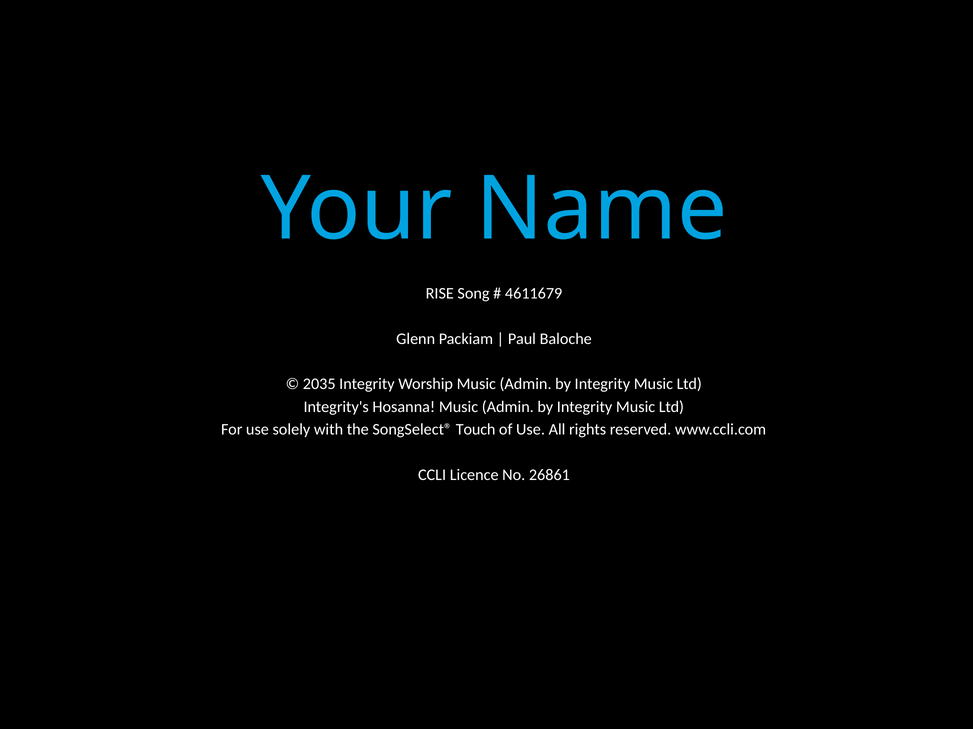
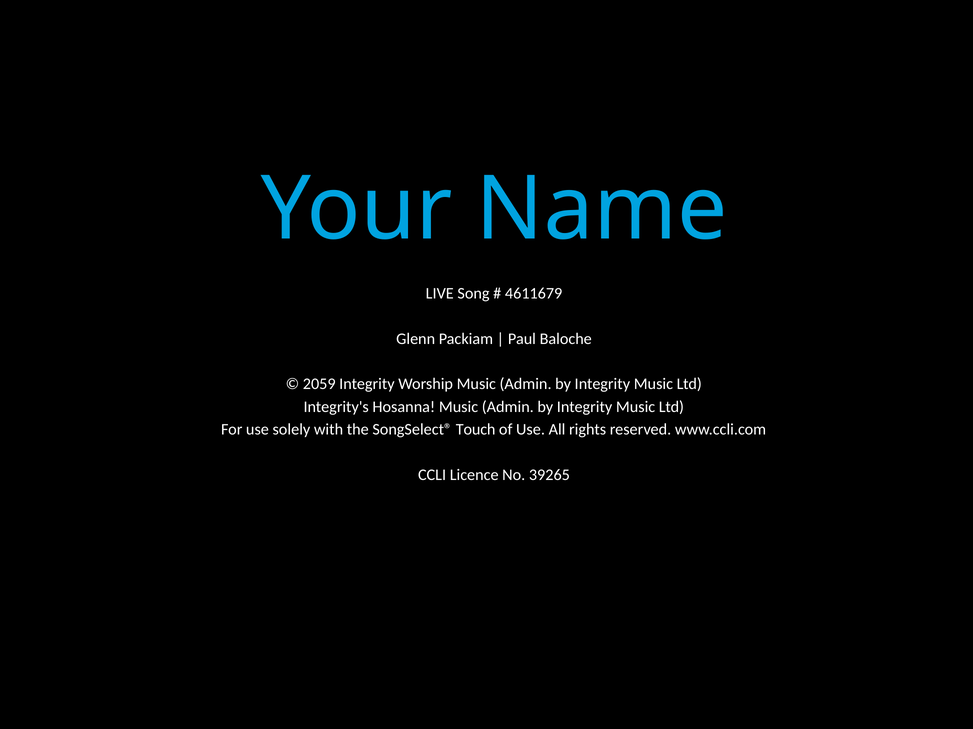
RISE: RISE -> LIVE
2035: 2035 -> 2059
26861: 26861 -> 39265
